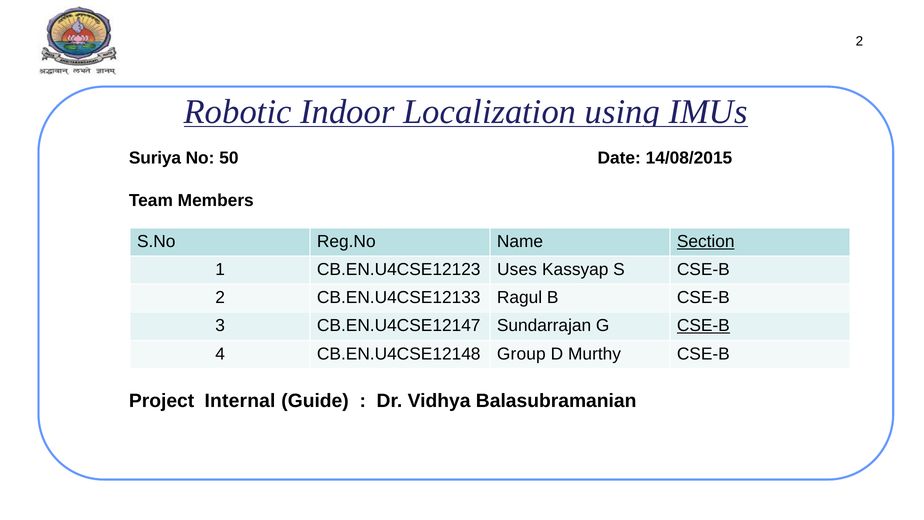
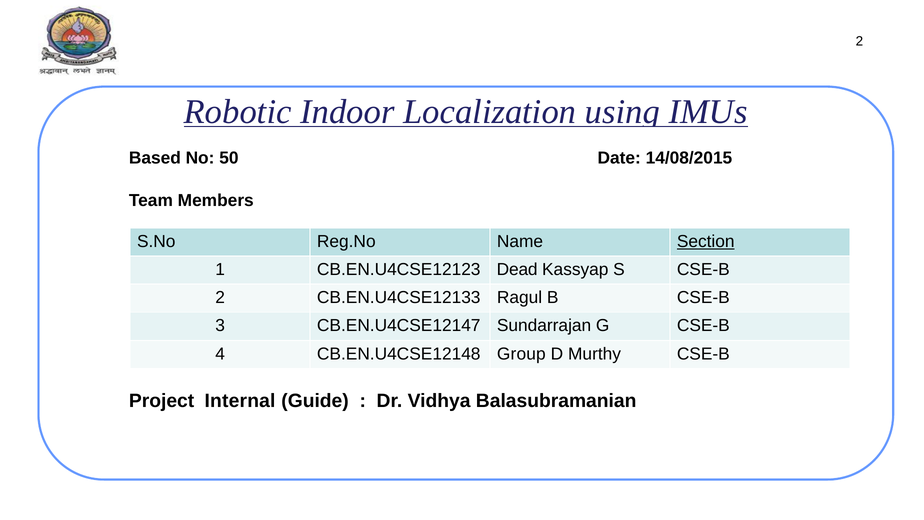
Suriya: Suriya -> Based
Uses: Uses -> Dead
CSE-B at (703, 326) underline: present -> none
